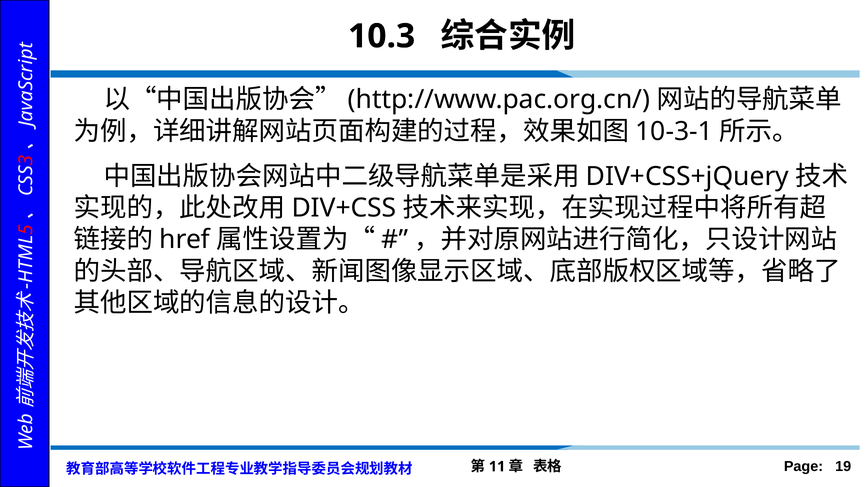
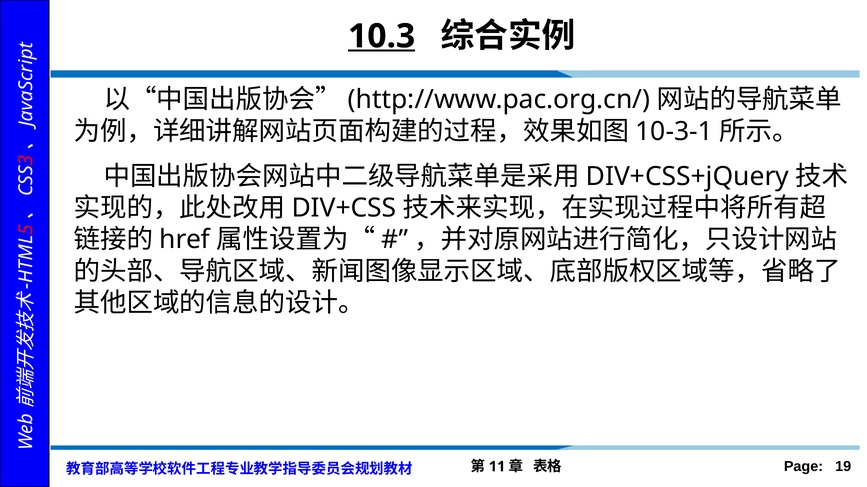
10.3 underline: none -> present
